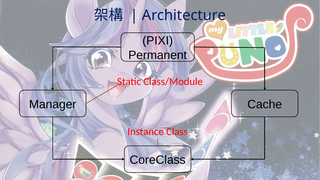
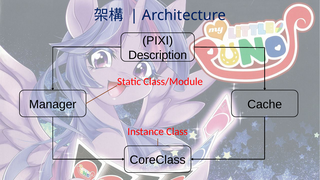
Permanent: Permanent -> Description
